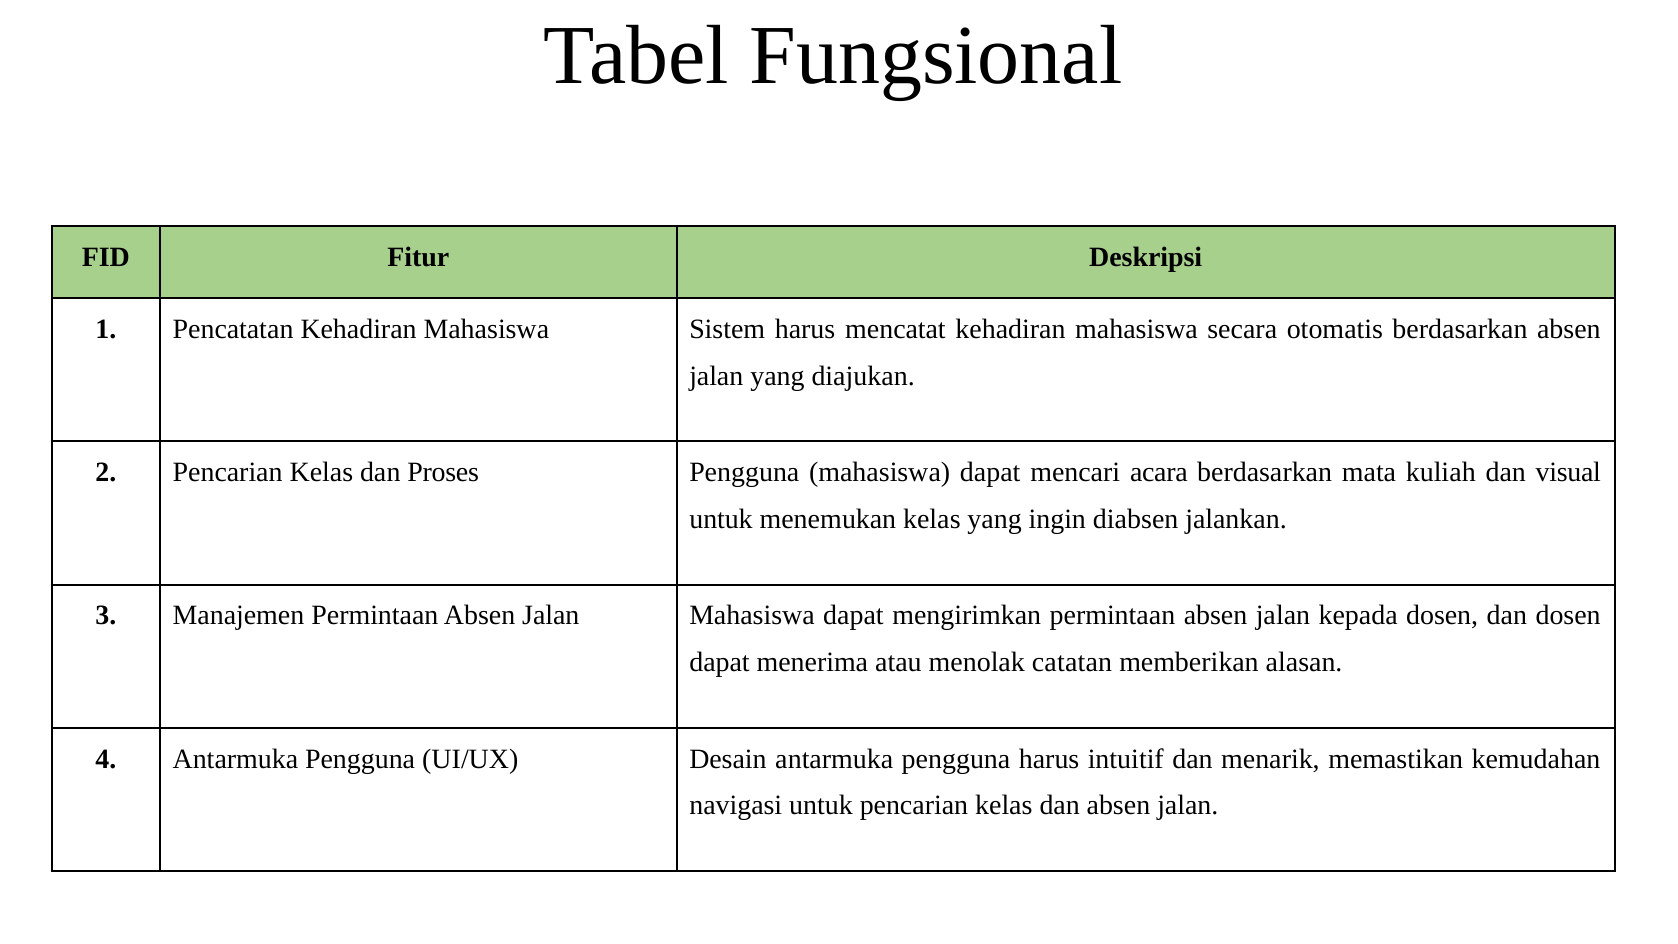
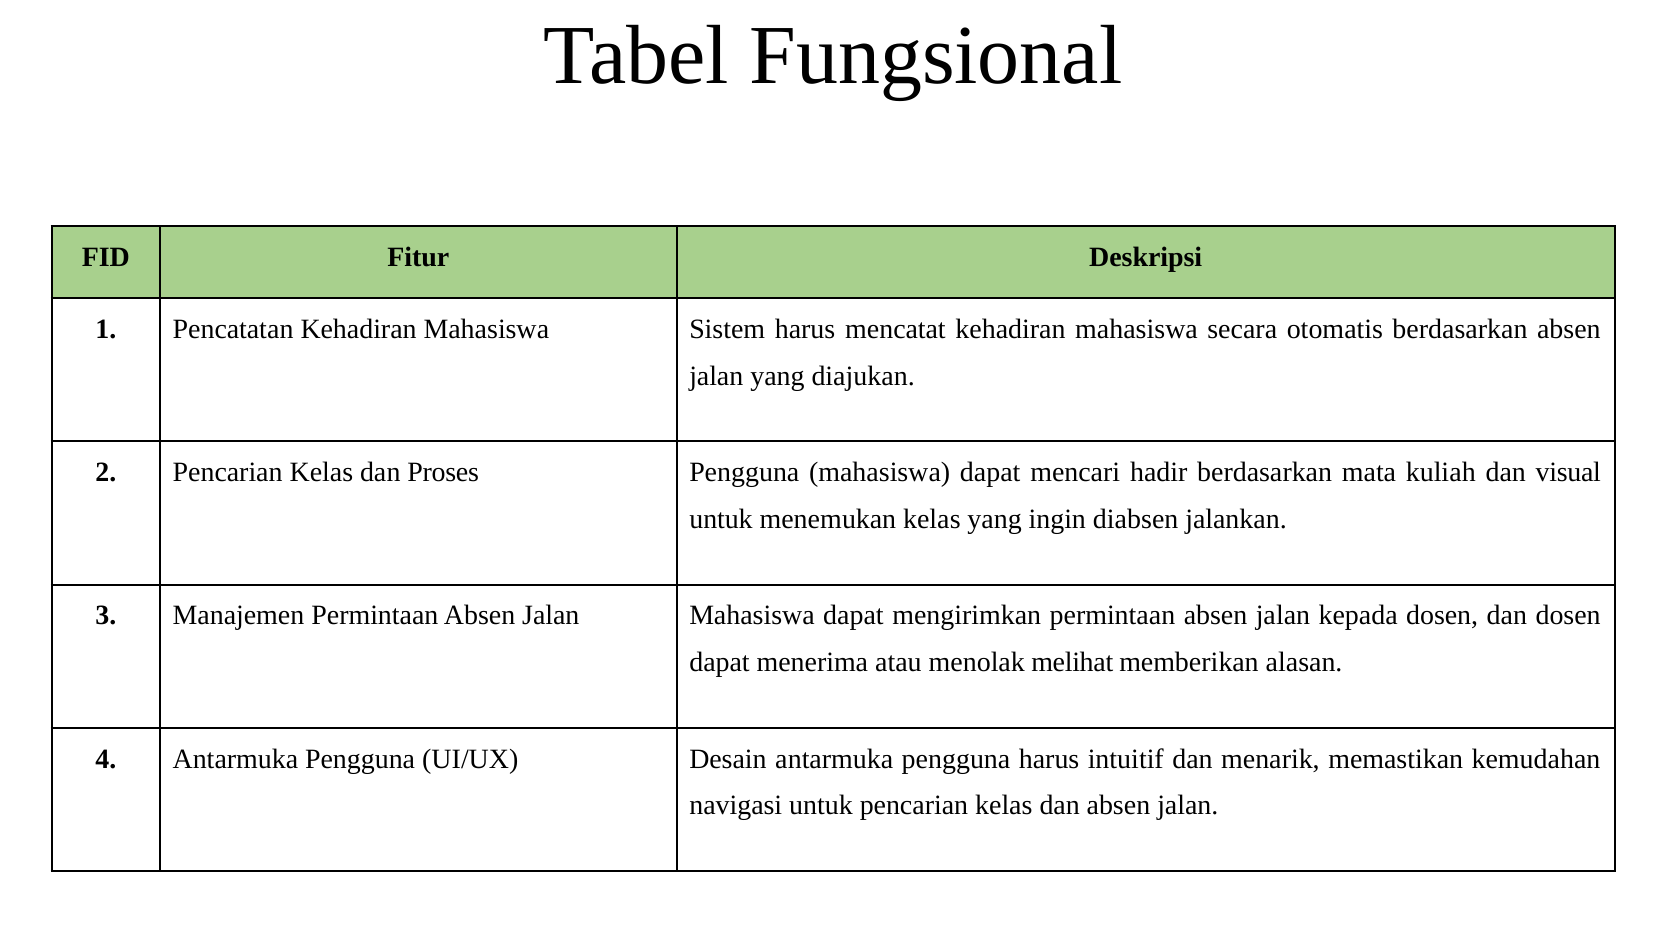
acara: acara -> hadir
catatan: catatan -> melihat
